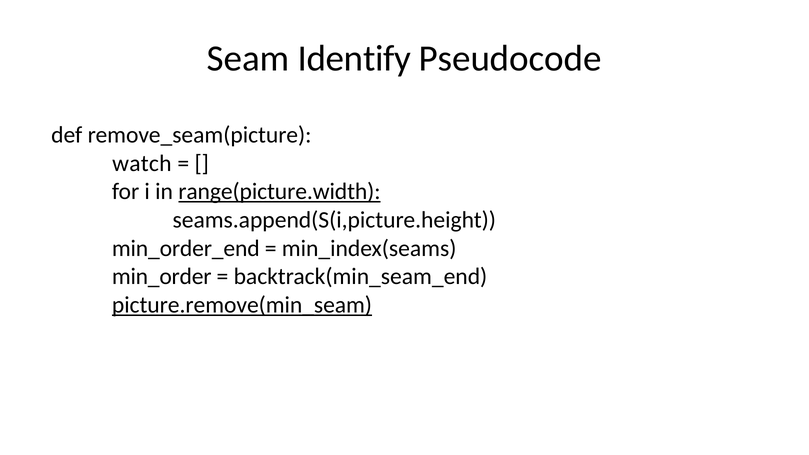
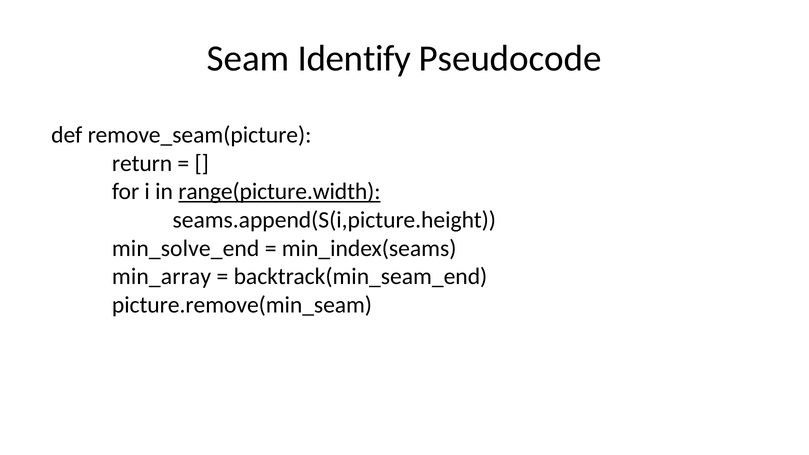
watch: watch -> return
min_order_end: min_order_end -> min_solve_end
min_order: min_order -> min_array
picture.remove(min_seam underline: present -> none
